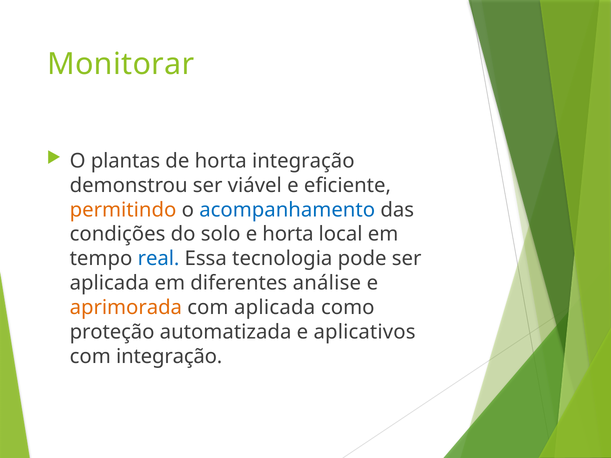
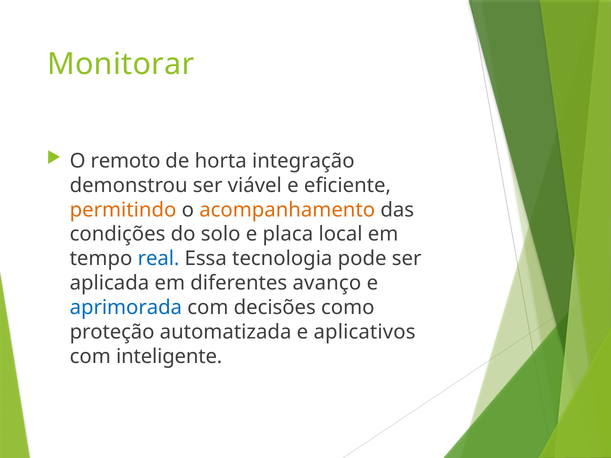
plantas: plantas -> remoto
acompanhamento colour: blue -> orange
e horta: horta -> placa
análise: análise -> avanço
aprimorada colour: orange -> blue
com aplicada: aplicada -> decisões
com integração: integração -> inteligente
